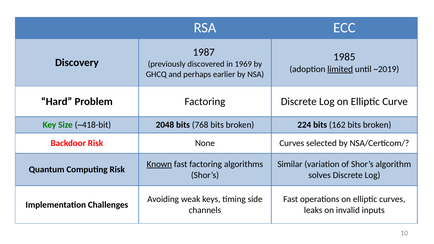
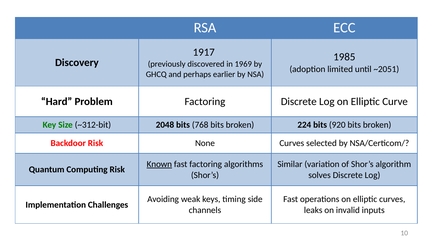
1987: 1987 -> 1917
limited underline: present -> none
~2019: ~2019 -> ~2051
~418-bit: ~418-bit -> ~312-bit
162: 162 -> 920
